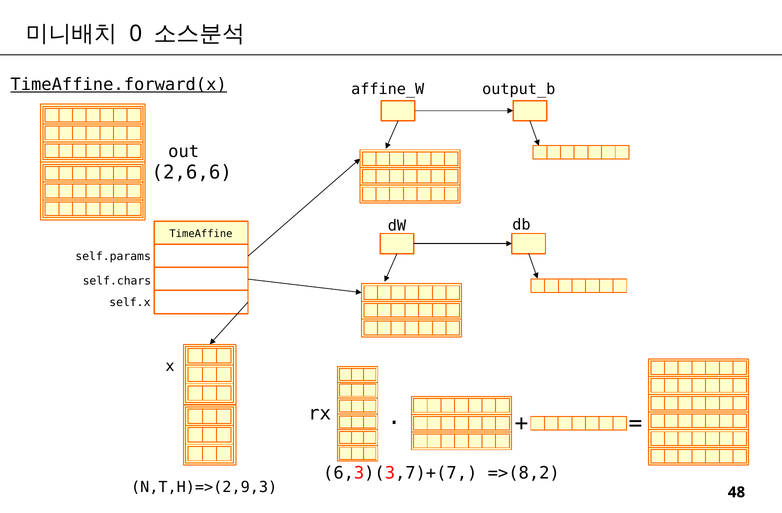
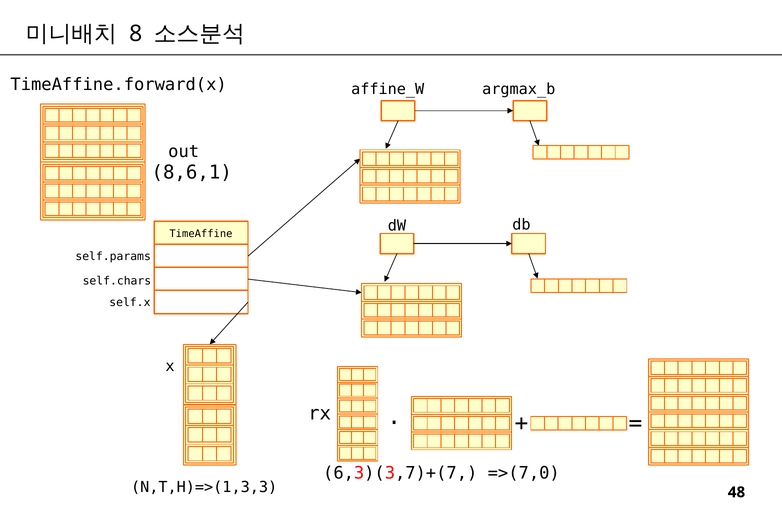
0: 0 -> 8
TimeAffine.forward(x underline: present -> none
output_b: output_b -> argmax_b
2,6,6: 2,6,6 -> 8,6,1
=>(8,2: =>(8,2 -> =>(7,0
N,T,H)=>(2,9,3: N,T,H)=>(2,9,3 -> N,T,H)=>(1,3,3
